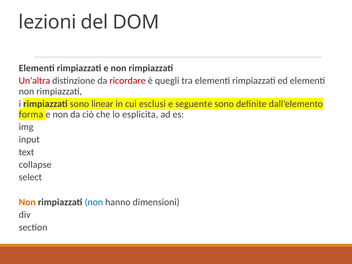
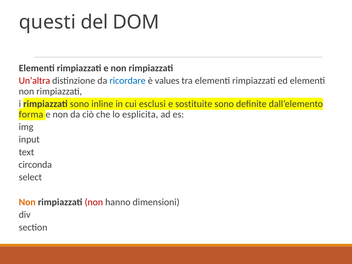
lezioni: lezioni -> questi
ricordare colour: red -> blue
quegli: quegli -> values
linear: linear -> inline
seguente: seguente -> sostituite
collapse: collapse -> circonda
non at (94, 202) colour: blue -> red
